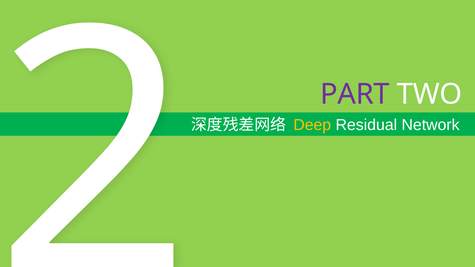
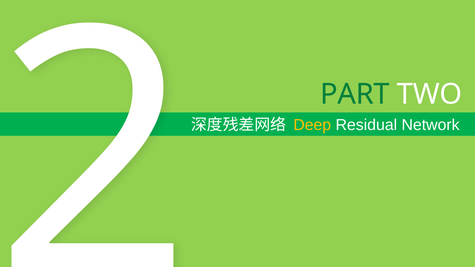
PART colour: purple -> green
